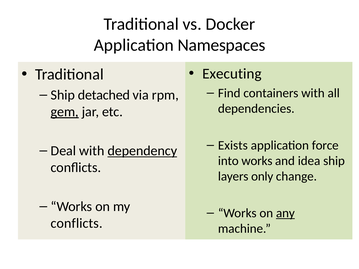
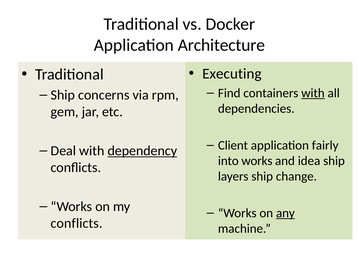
Namespaces: Namespaces -> Architecture
with at (313, 93) underline: none -> present
detached: detached -> concerns
gem underline: present -> none
Exists: Exists -> Client
force: force -> fairly
layers only: only -> ship
